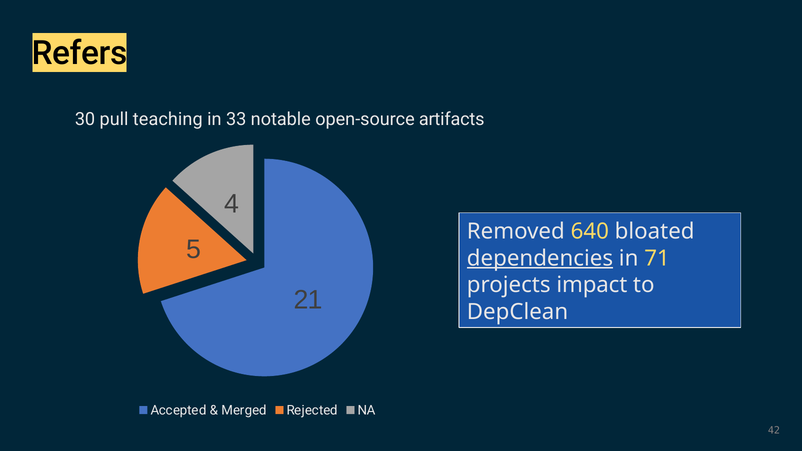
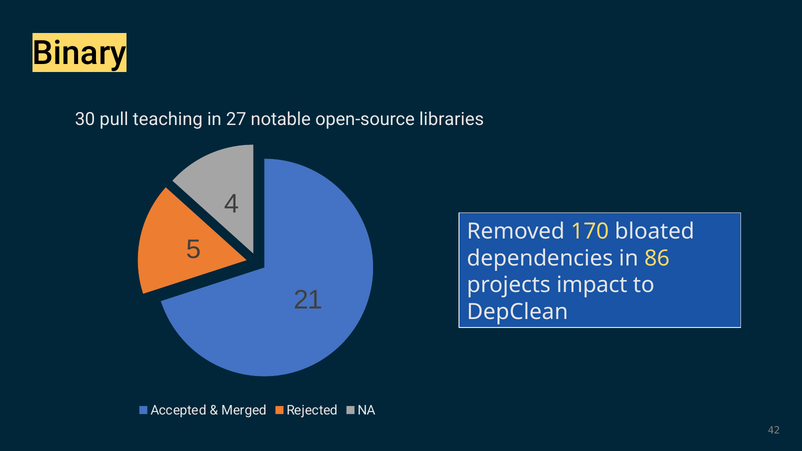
Refers: Refers -> Binary
33: 33 -> 27
artifacts: artifacts -> libraries
640: 640 -> 170
dependencies underline: present -> none
71: 71 -> 86
